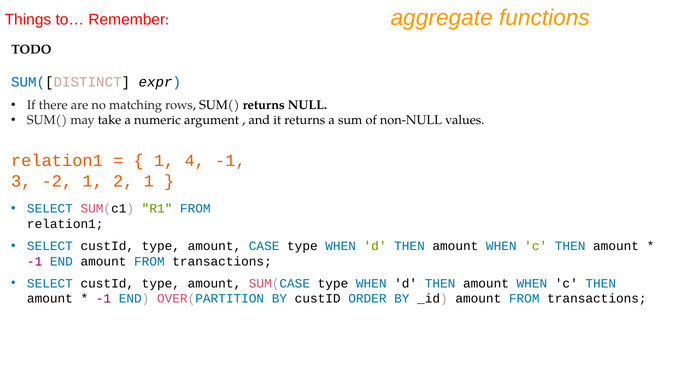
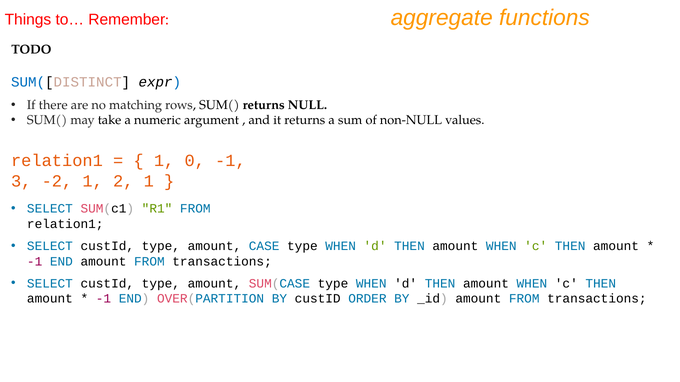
4: 4 -> 0
